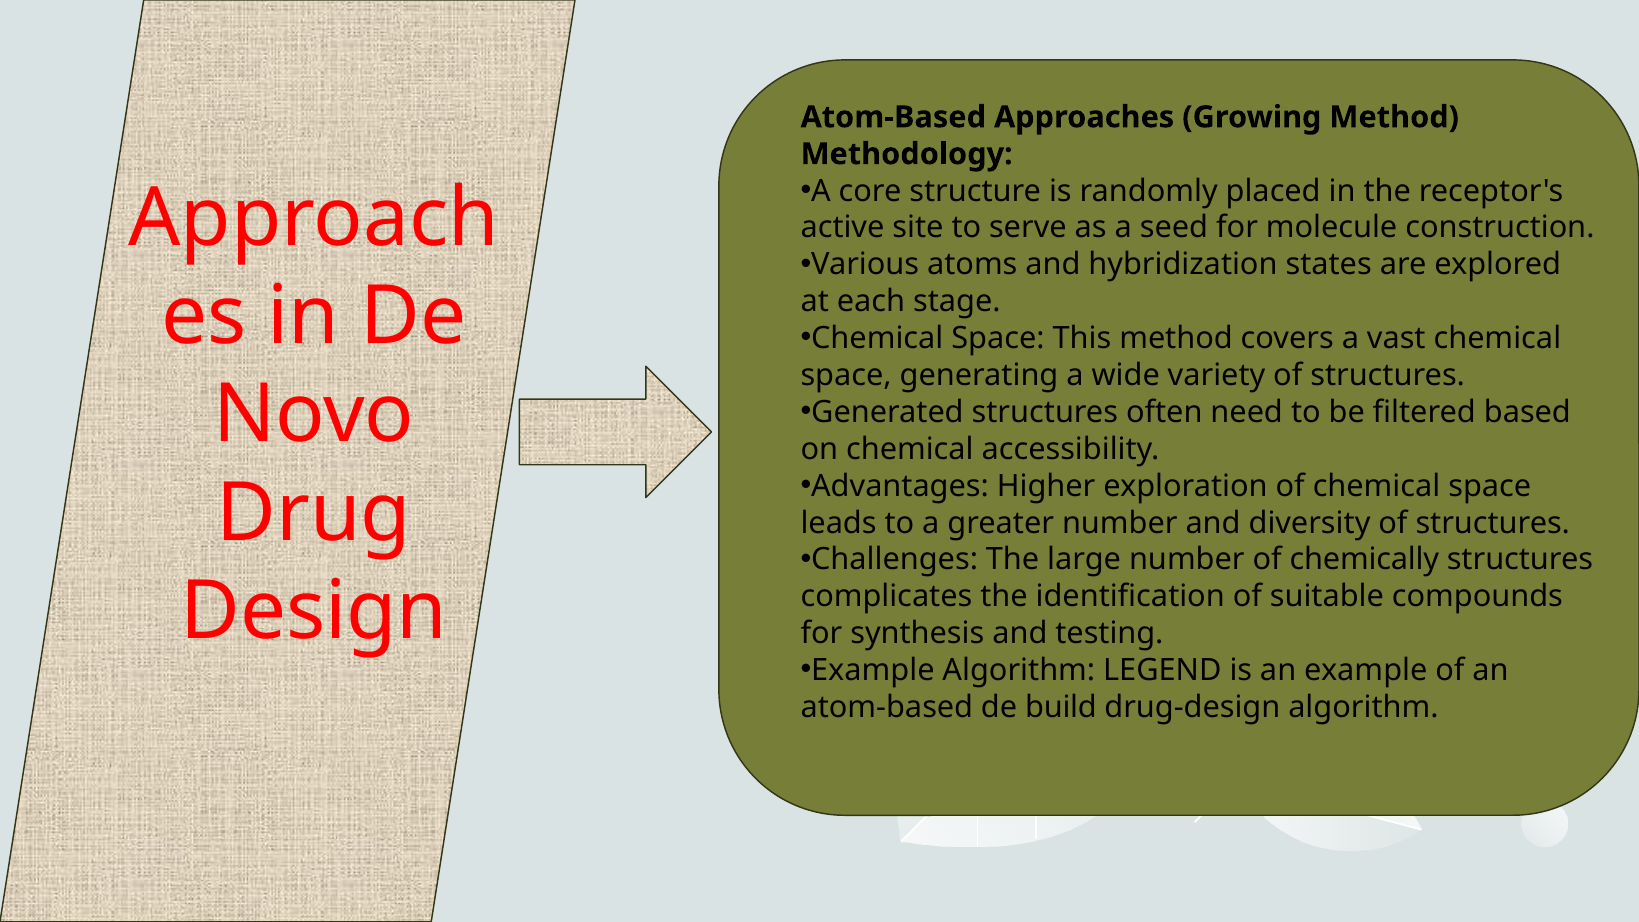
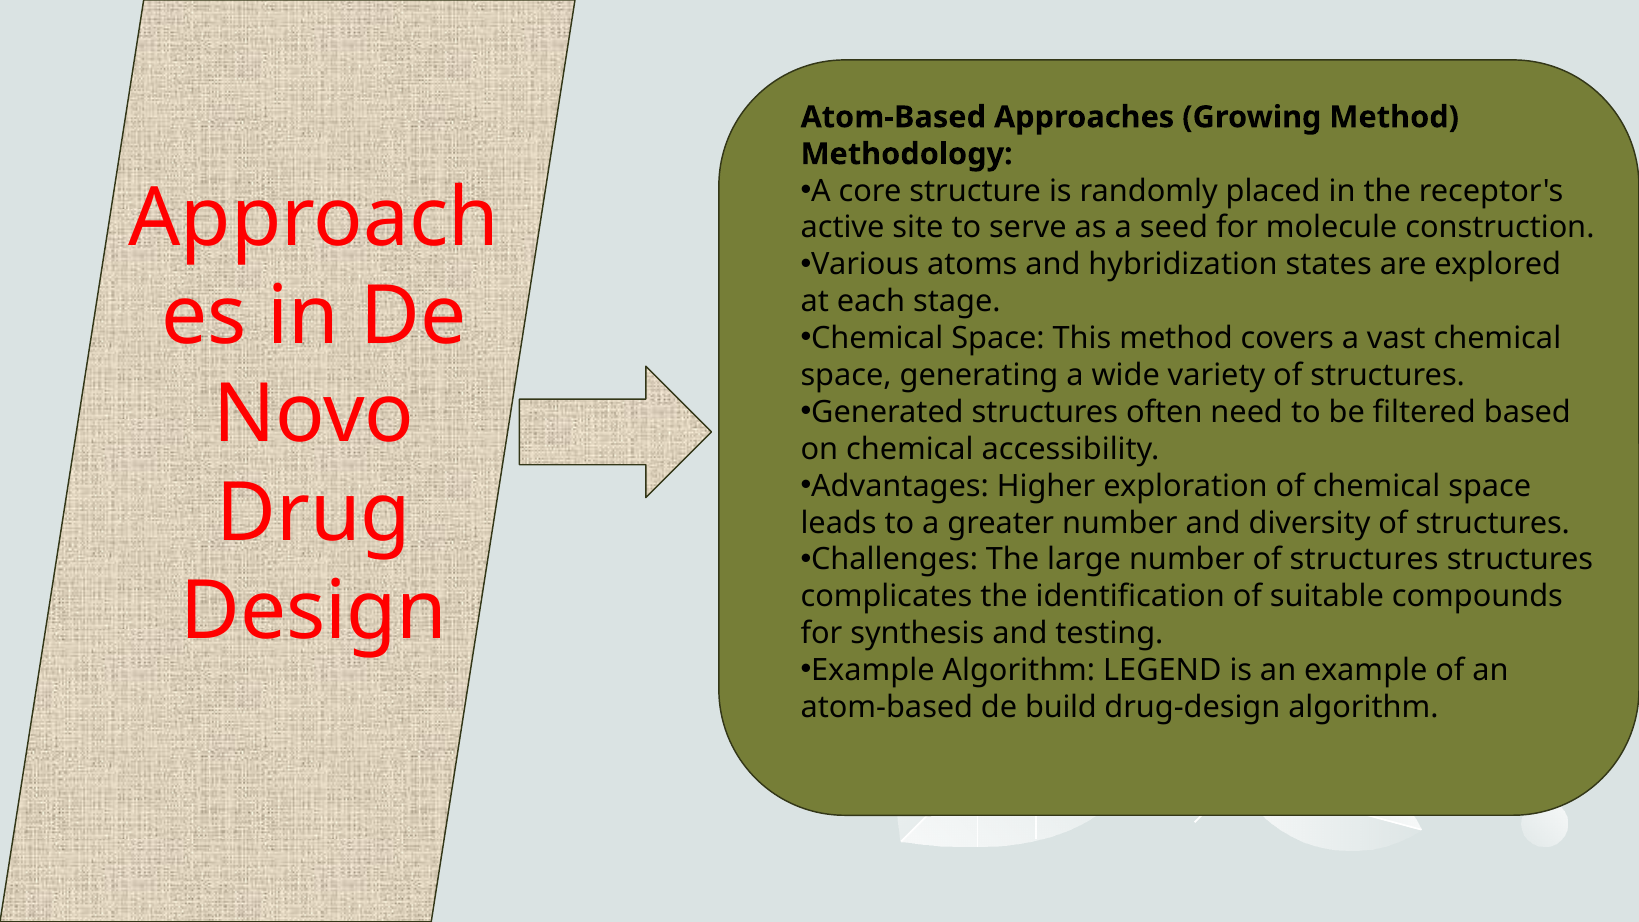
number of chemically: chemically -> structures
